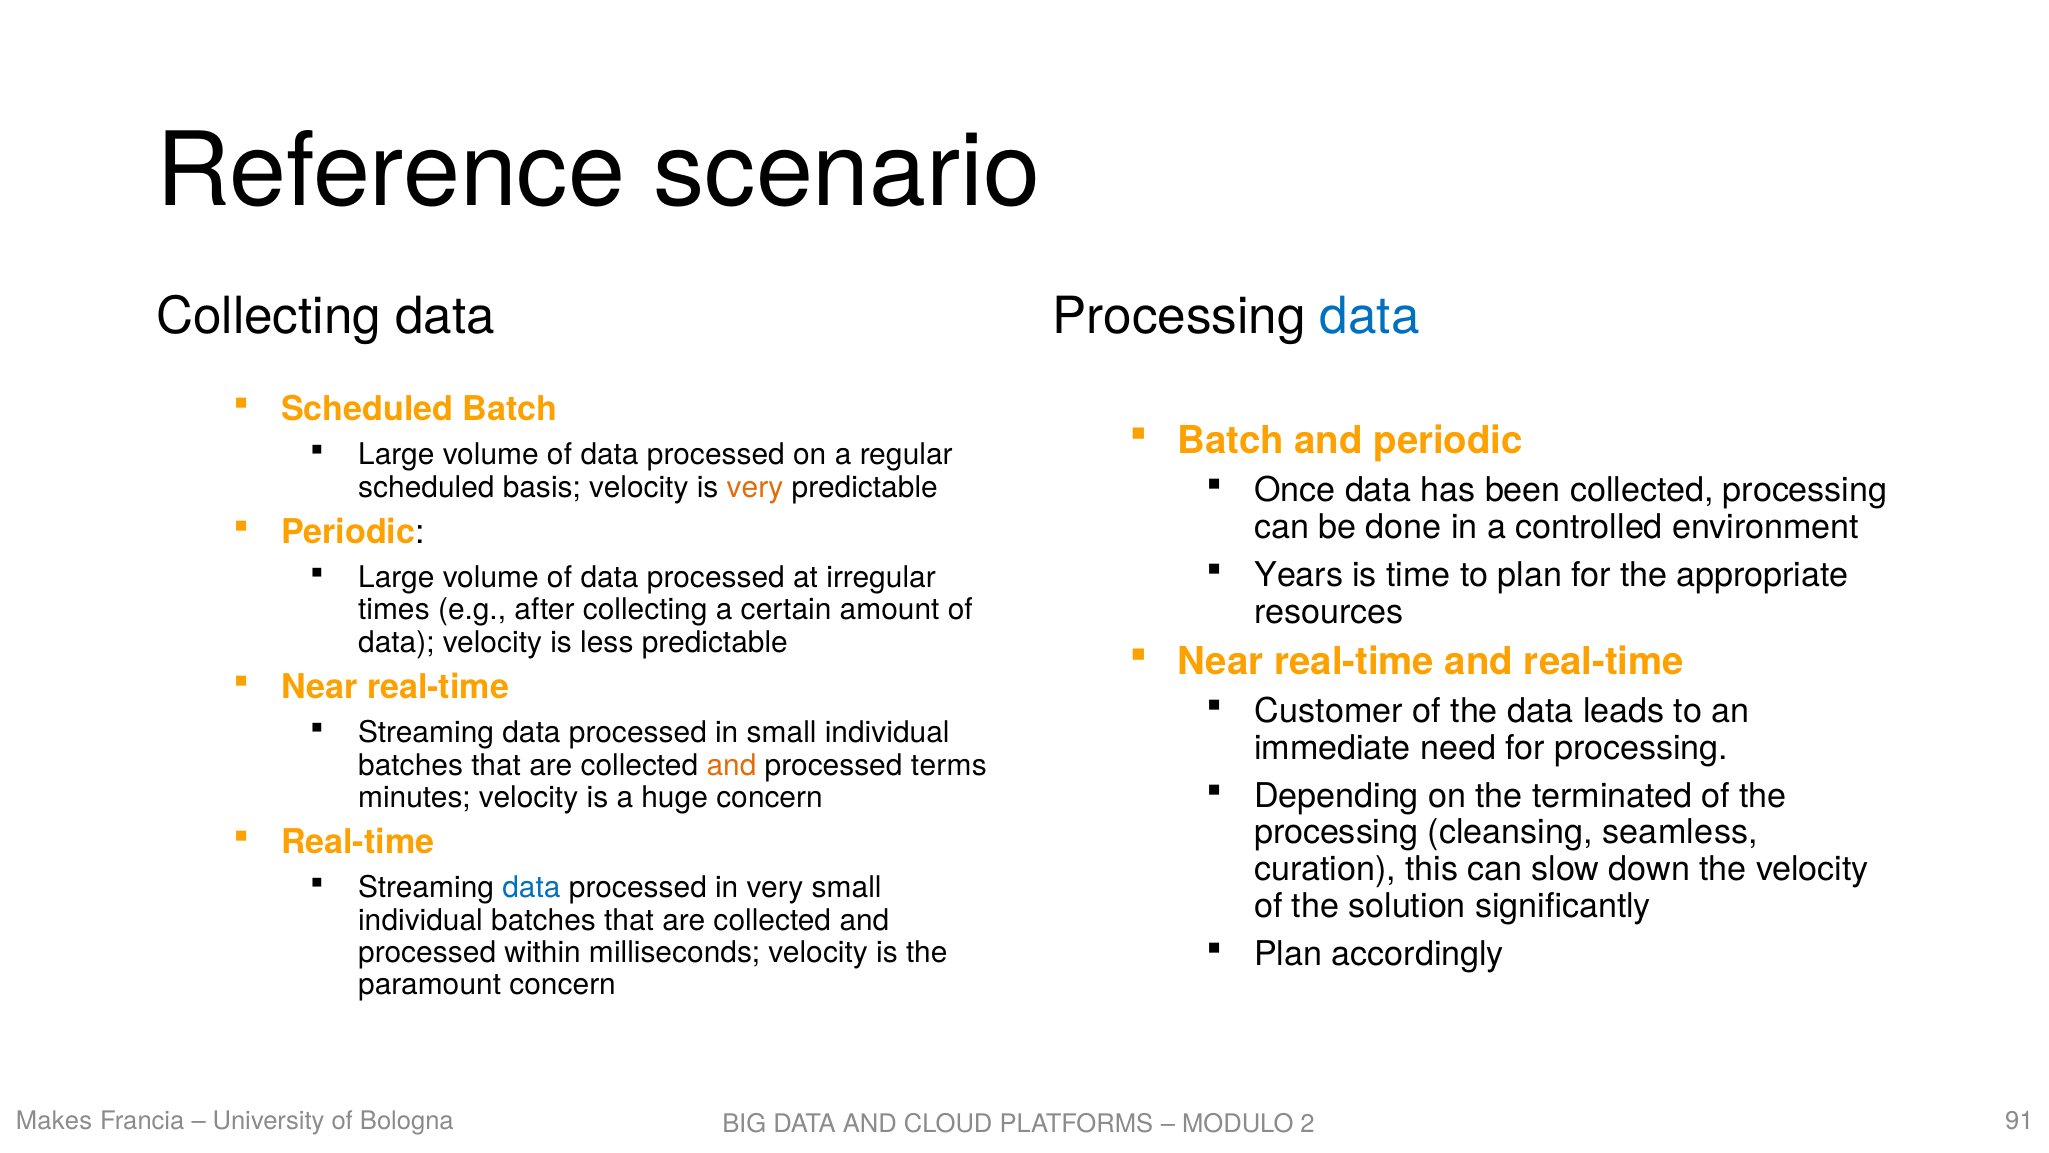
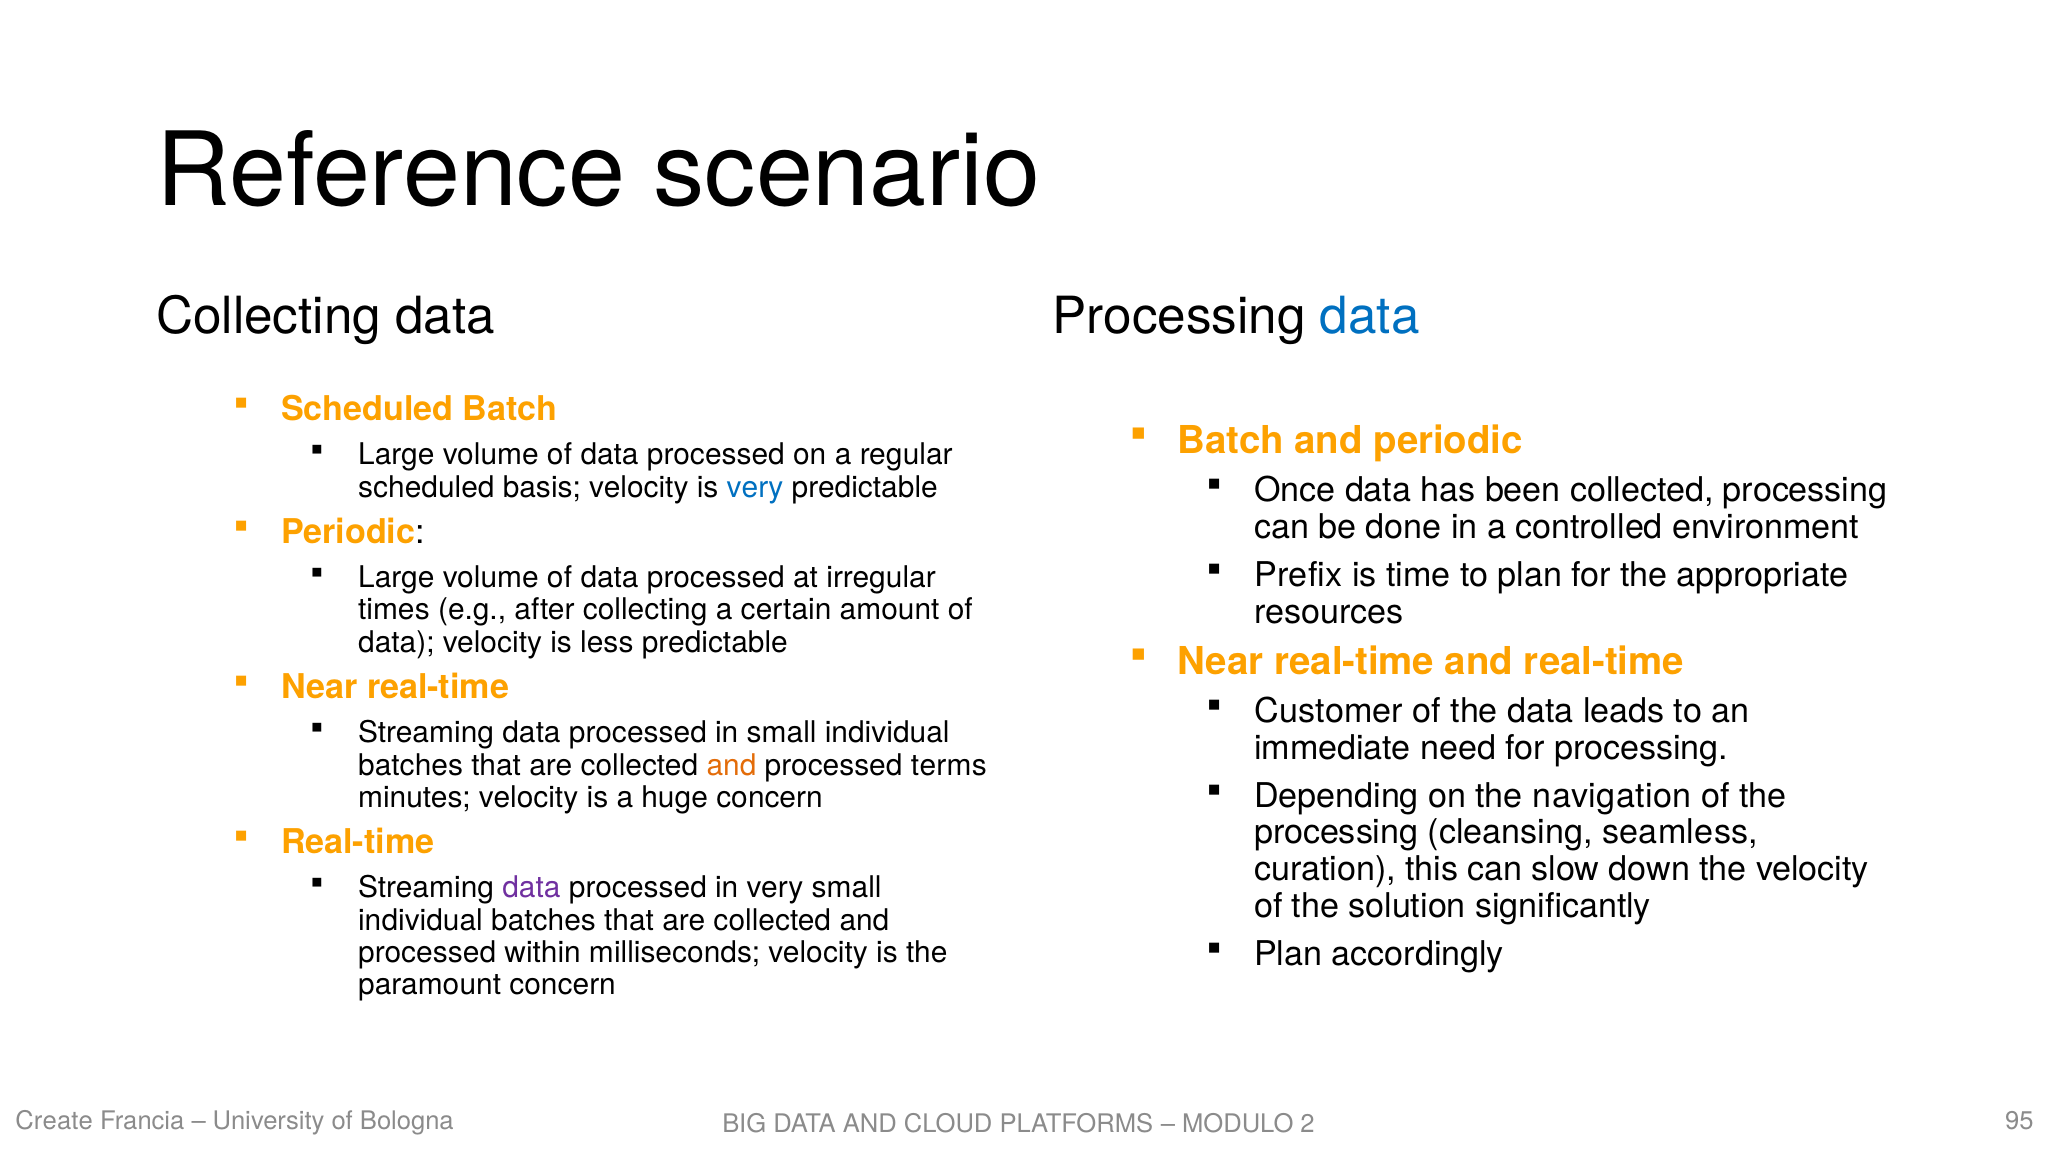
very at (755, 487) colour: orange -> blue
Years: Years -> Prefix
terminated: terminated -> navigation
data at (531, 888) colour: blue -> purple
Makes: Makes -> Create
91: 91 -> 95
